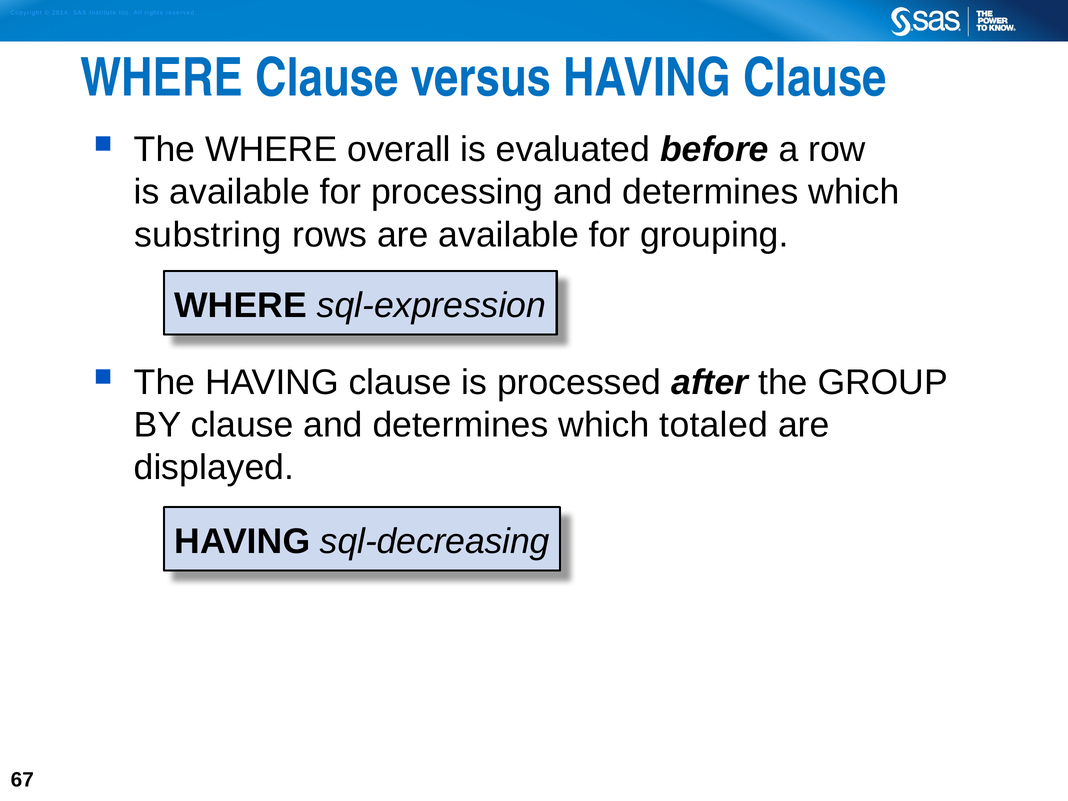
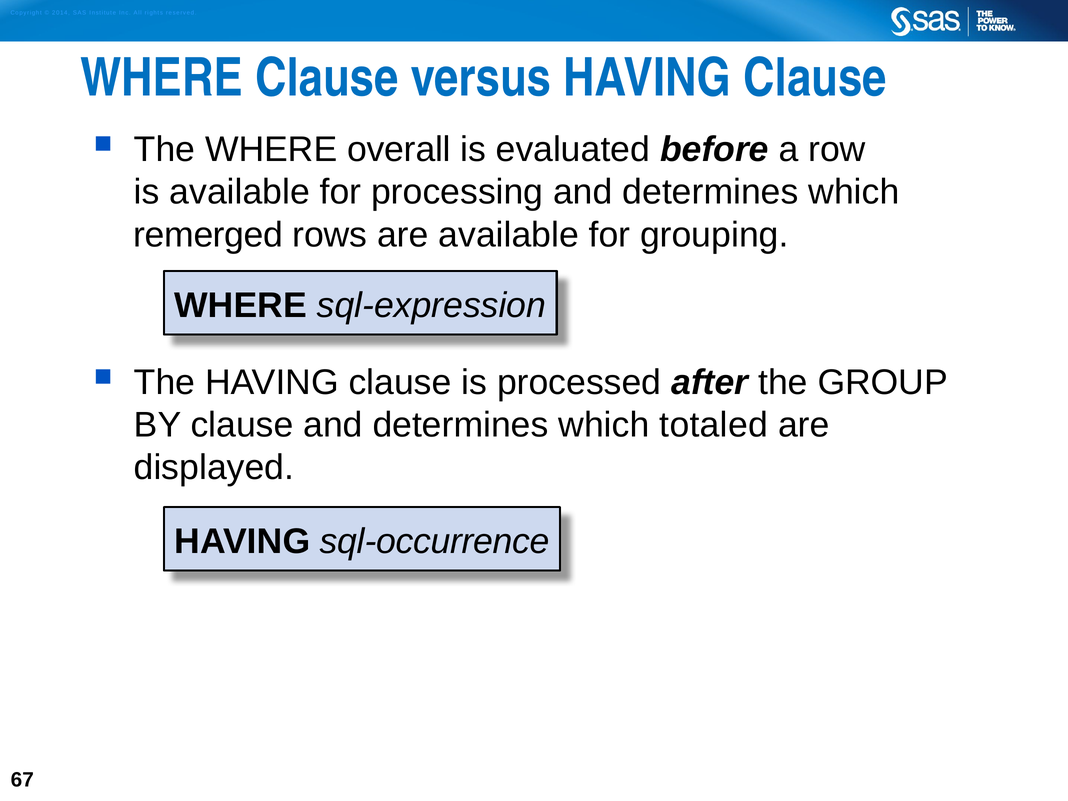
substring: substring -> remerged
sql-decreasing: sql-decreasing -> sql-occurrence
